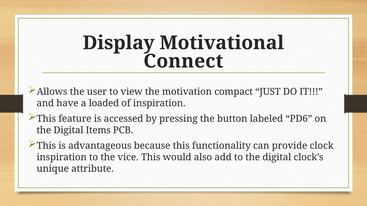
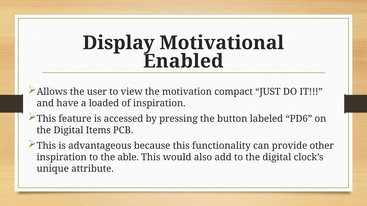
Connect: Connect -> Enabled
clock: clock -> other
vice: vice -> able
